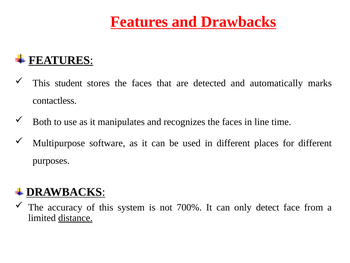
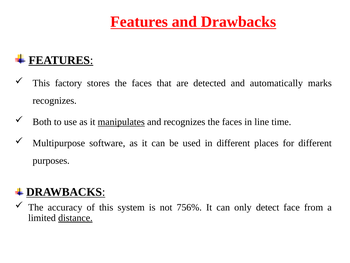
student: student -> factory
contactless at (55, 101): contactless -> recognizes
manipulates underline: none -> present
700%: 700% -> 756%
